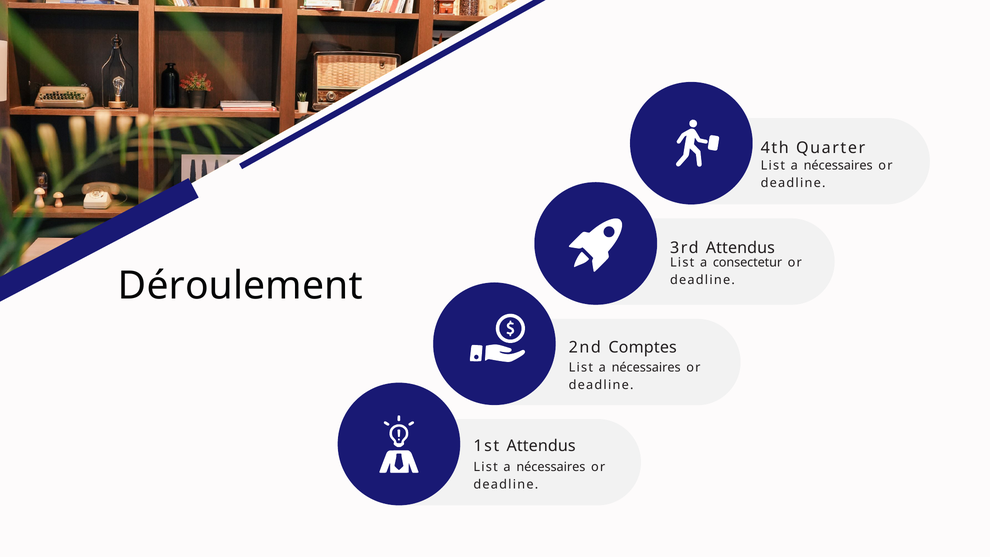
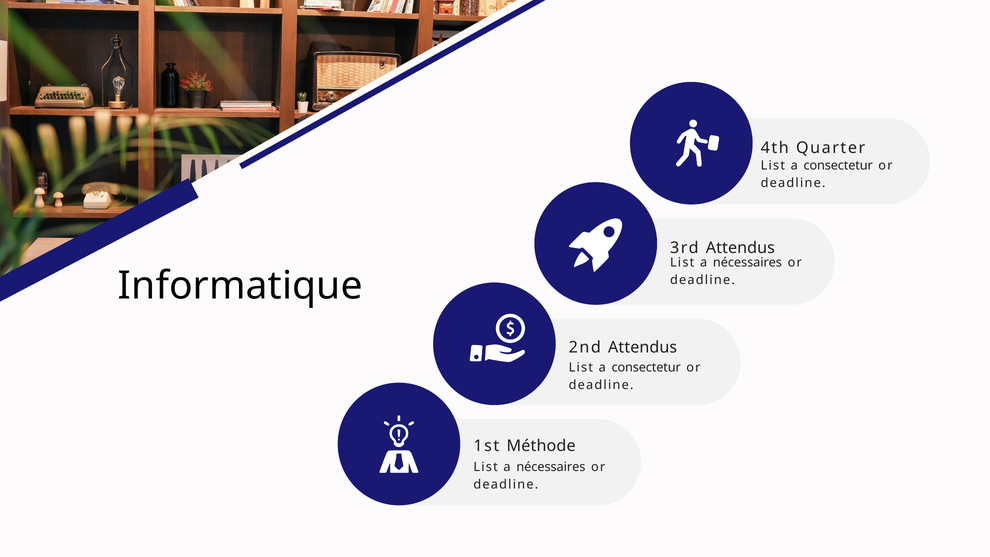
nécessaires at (838, 165): nécessaires -> consectetur
consectetur at (748, 262): consectetur -> nécessaires
Déroulement: Déroulement -> Informatique
2nd Comptes: Comptes -> Attendus
nécessaires at (646, 367): nécessaires -> consectetur
1st Attendus: Attendus -> Méthode
